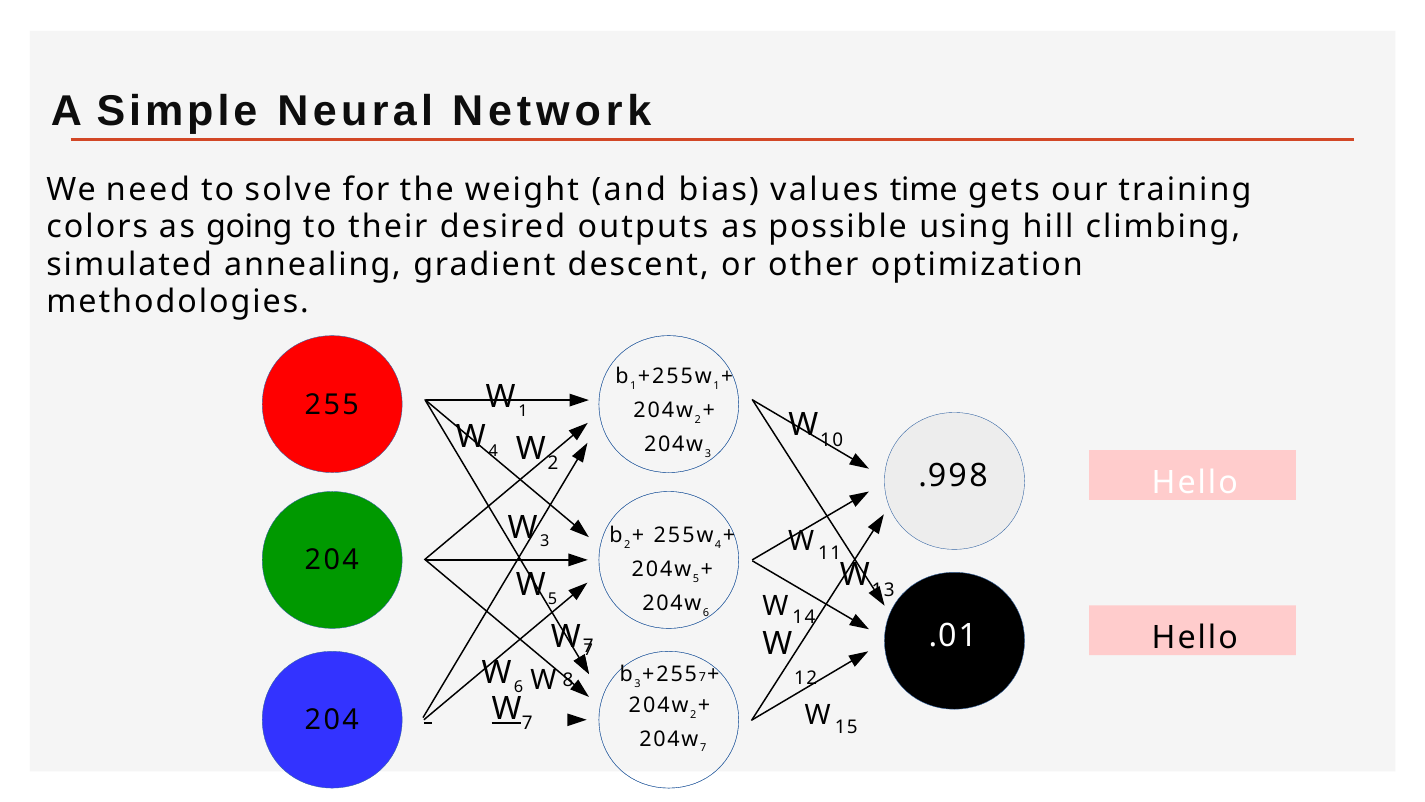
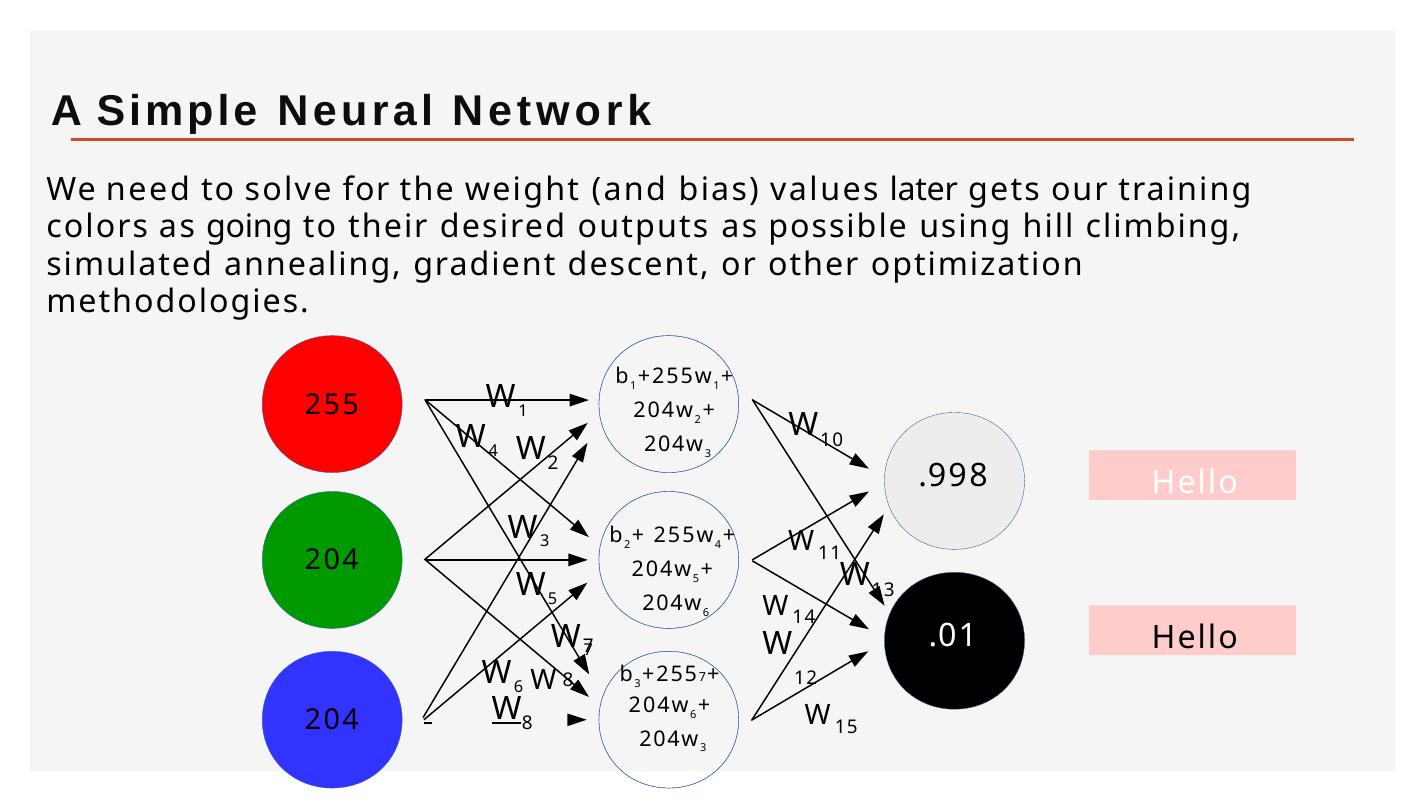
time: time -> later
2 at (693, 714): 2 -> 6
7 at (527, 723): 7 -> 8
7 at (703, 748): 7 -> 3
